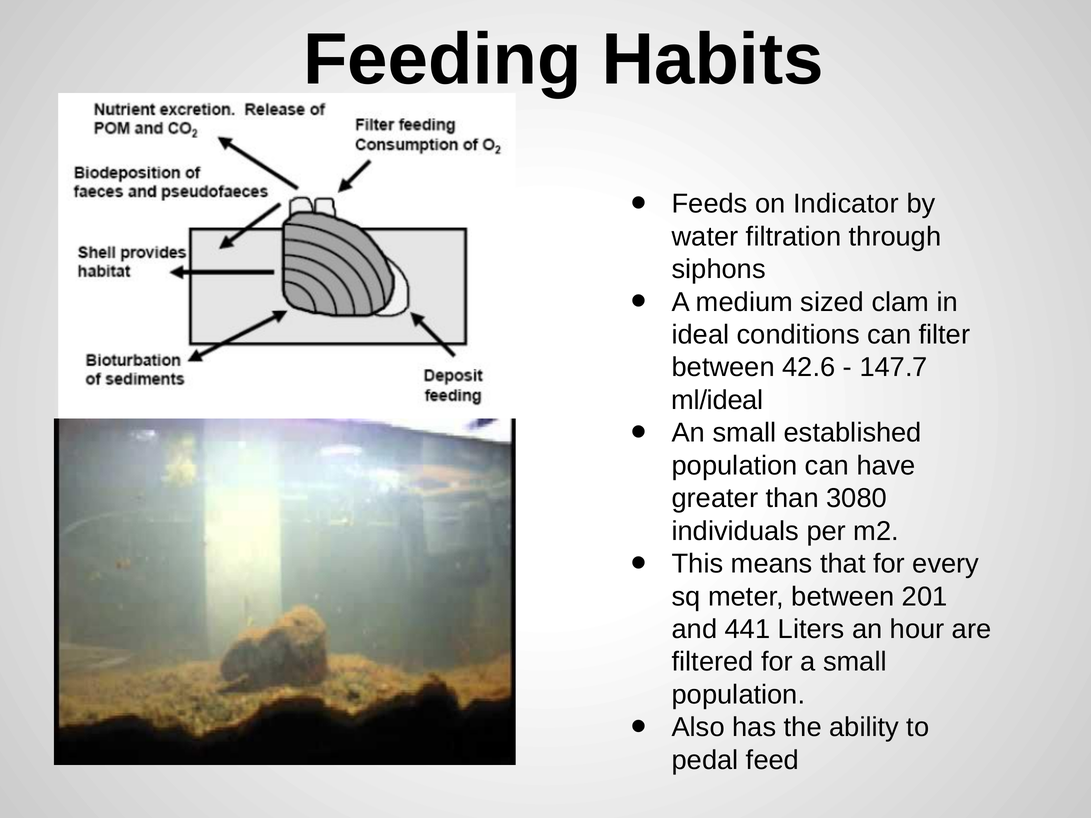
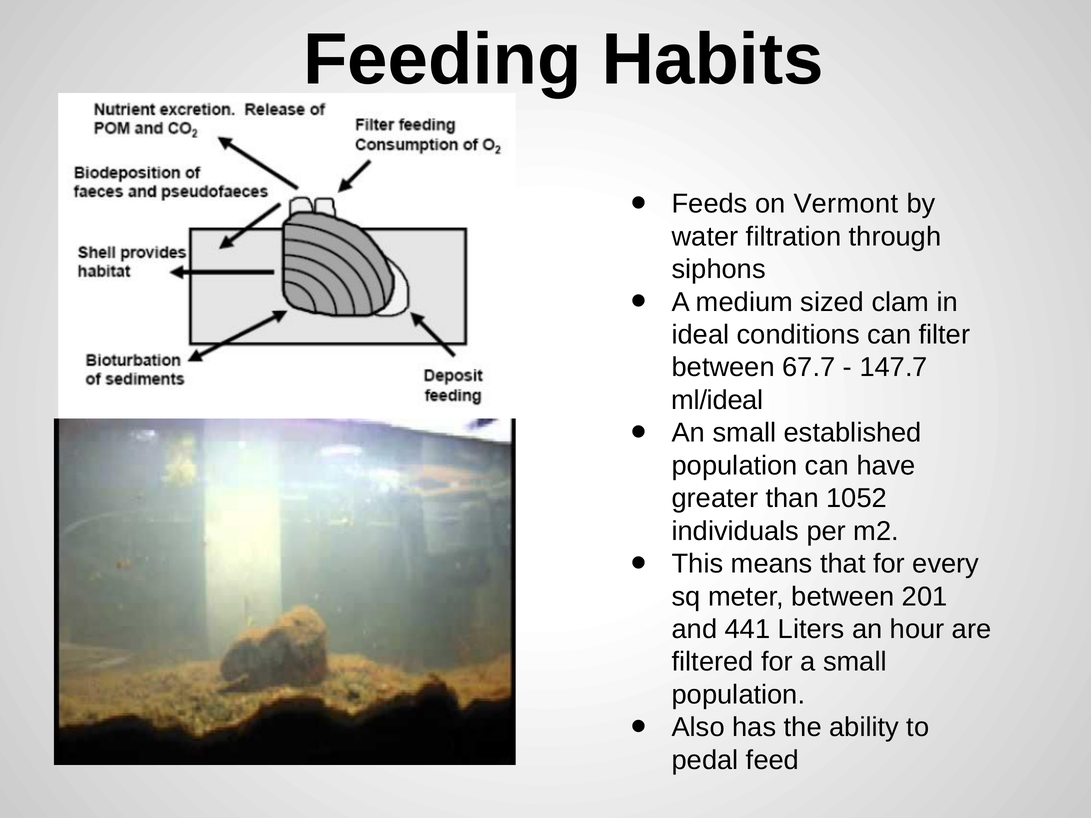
Indicator: Indicator -> Vermont
42.6: 42.6 -> 67.7
3080: 3080 -> 1052
